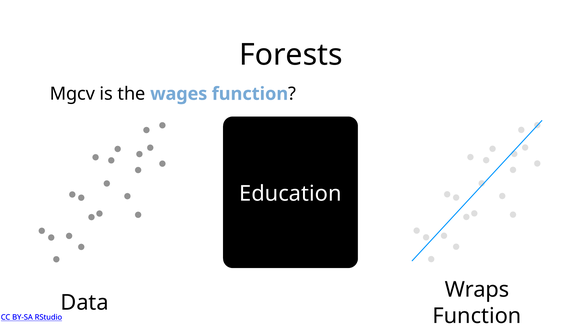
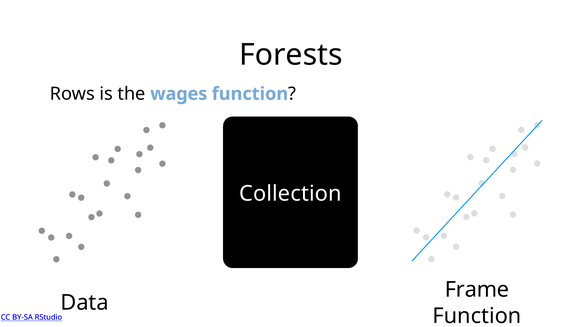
Mgcv: Mgcv -> Rows
Education: Education -> Collection
Wraps: Wraps -> Frame
